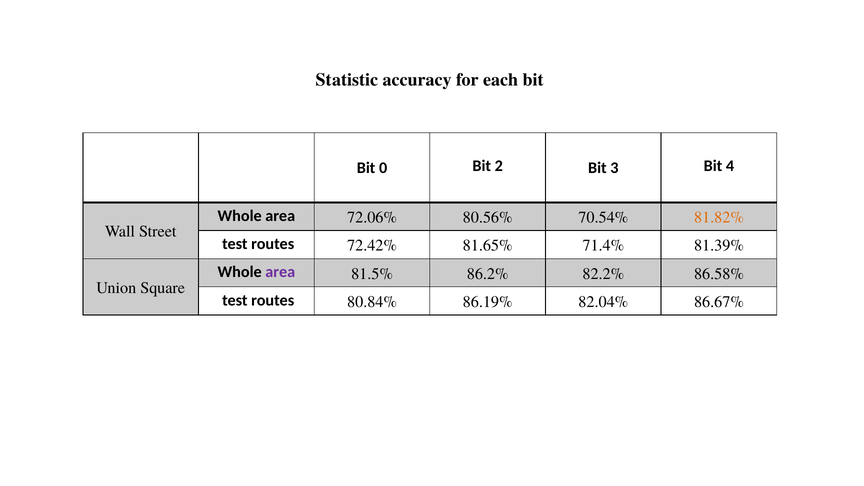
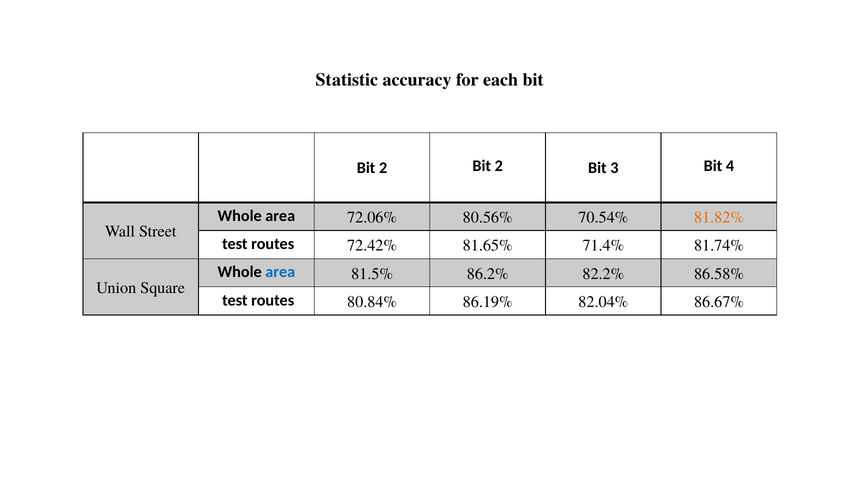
0 at (383, 168): 0 -> 2
81.39%: 81.39% -> 81.74%
area at (280, 272) colour: purple -> blue
